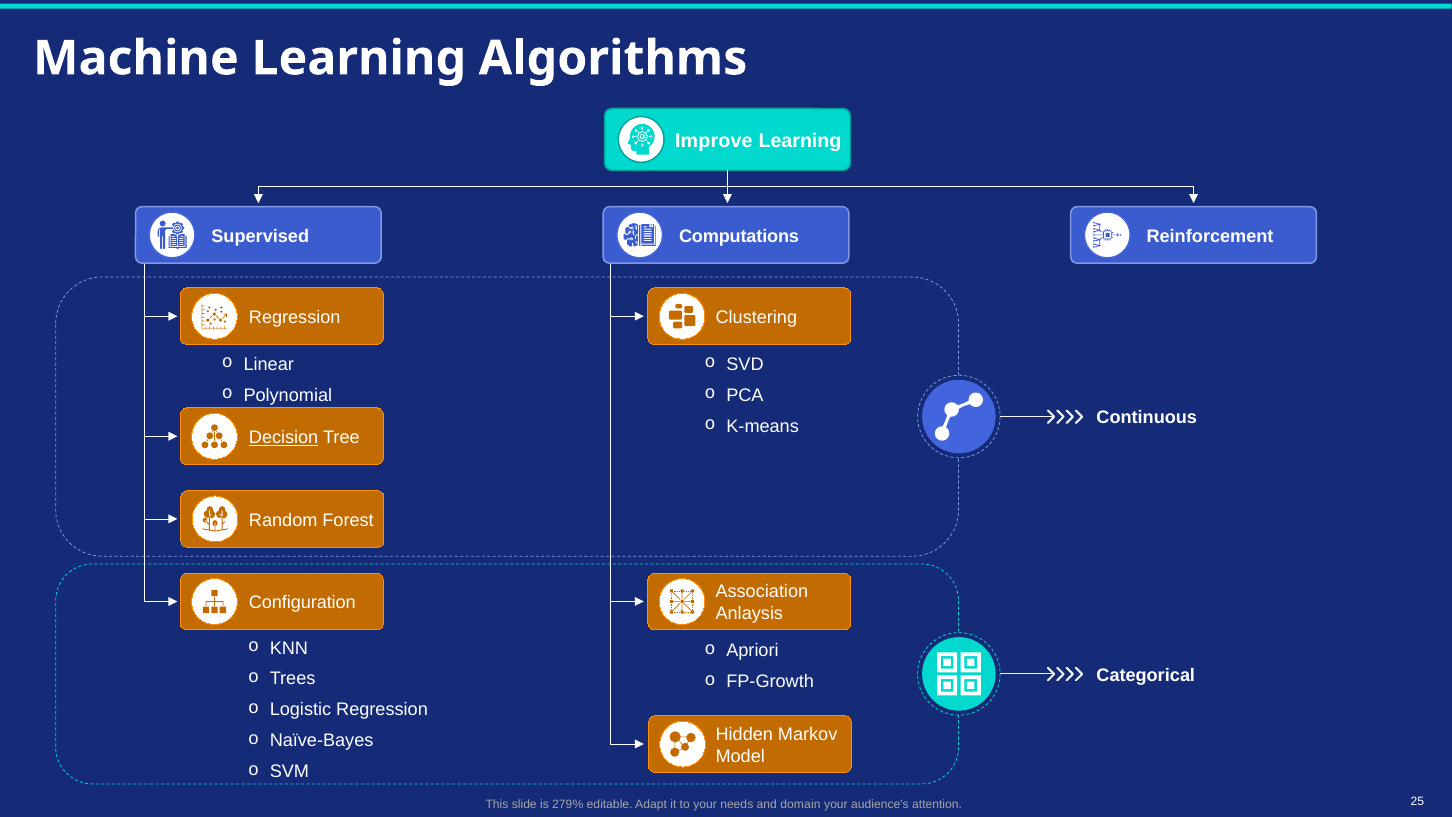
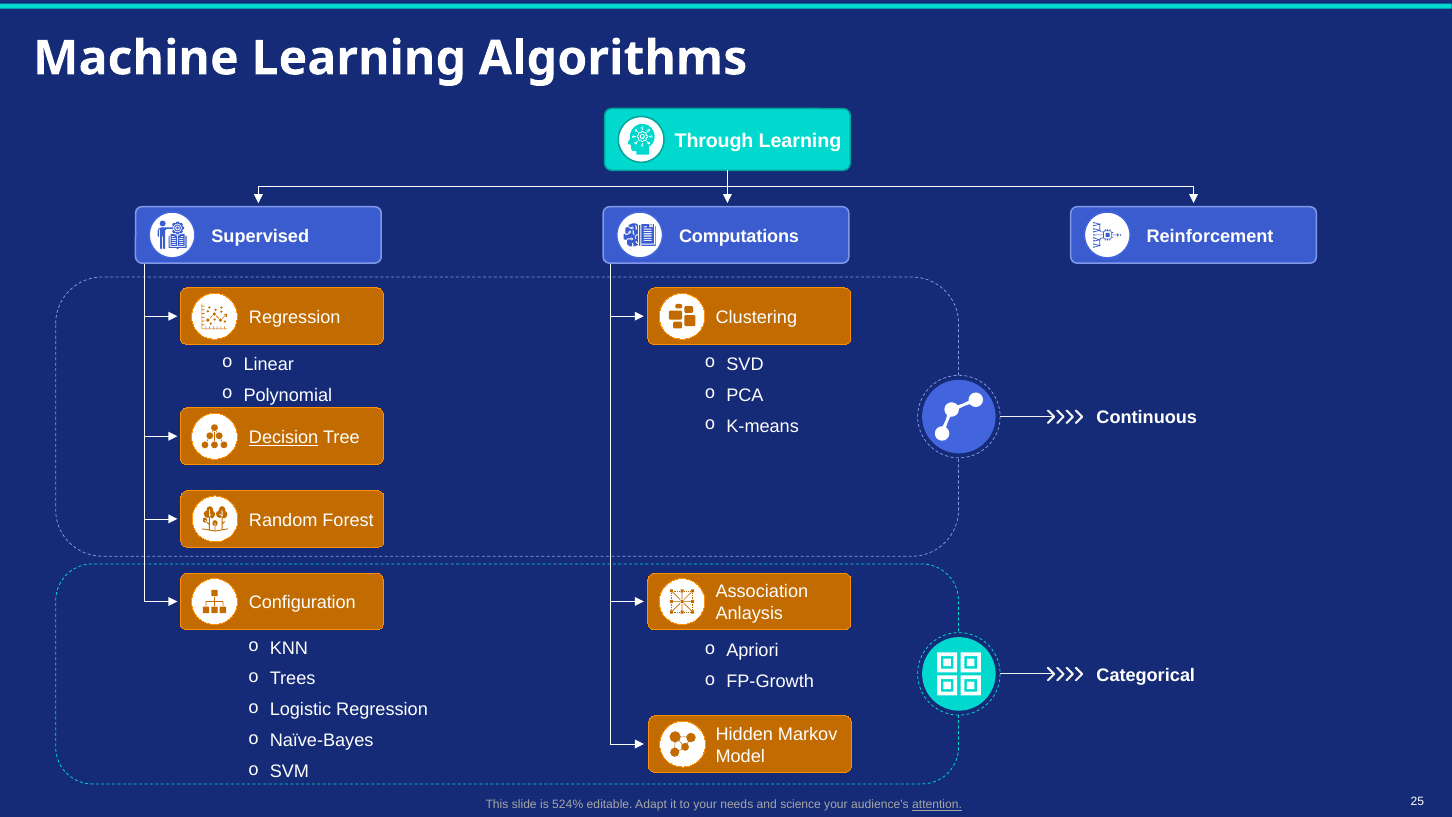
Improve: Improve -> Through
279%: 279% -> 524%
domain: domain -> science
attention underline: none -> present
